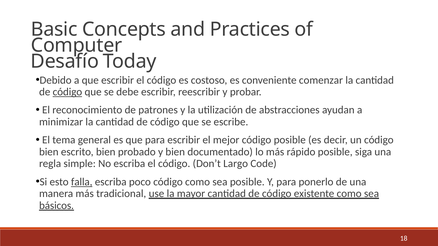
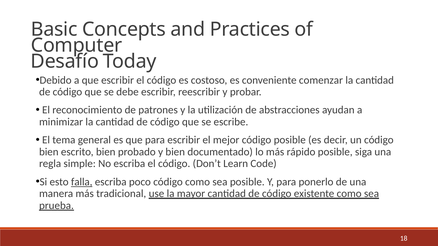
código at (67, 92) underline: present -> none
Largo: Largo -> Learn
básicos: básicos -> prueba
